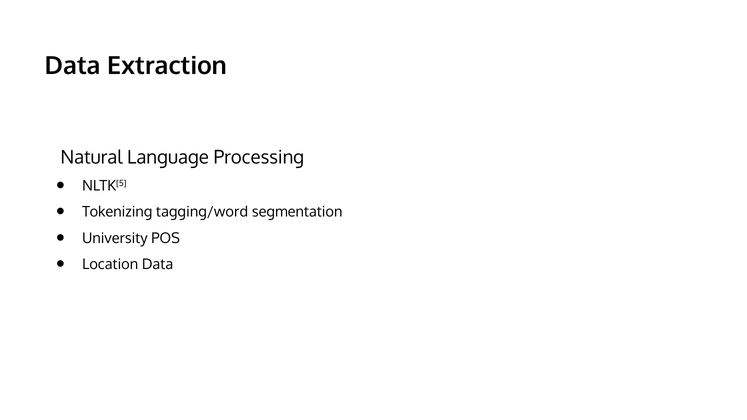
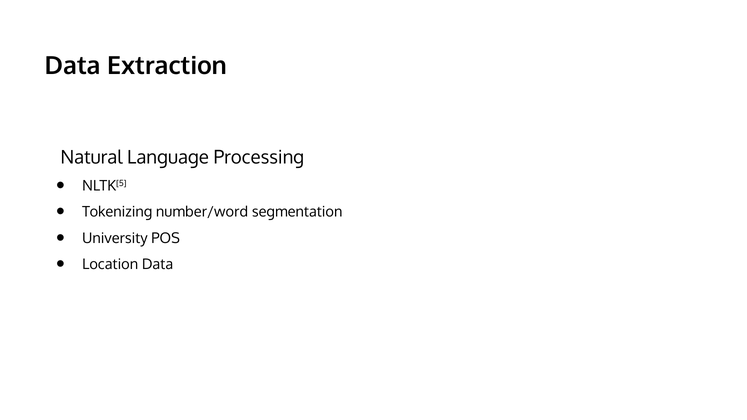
tagging/word: tagging/word -> number/word
